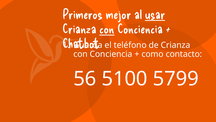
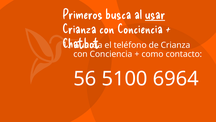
mejor: mejor -> busca
con at (107, 29) underline: present -> none
5799: 5799 -> 6964
